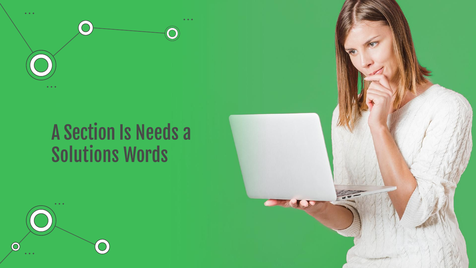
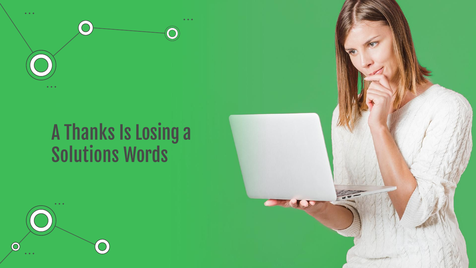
Section: Section -> Thanks
Needs: Needs -> Losing
